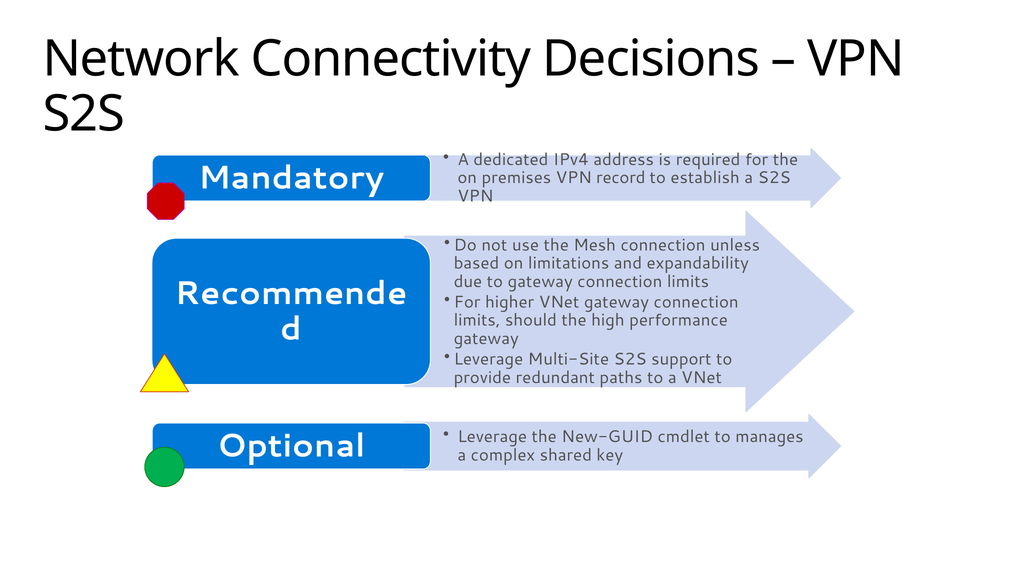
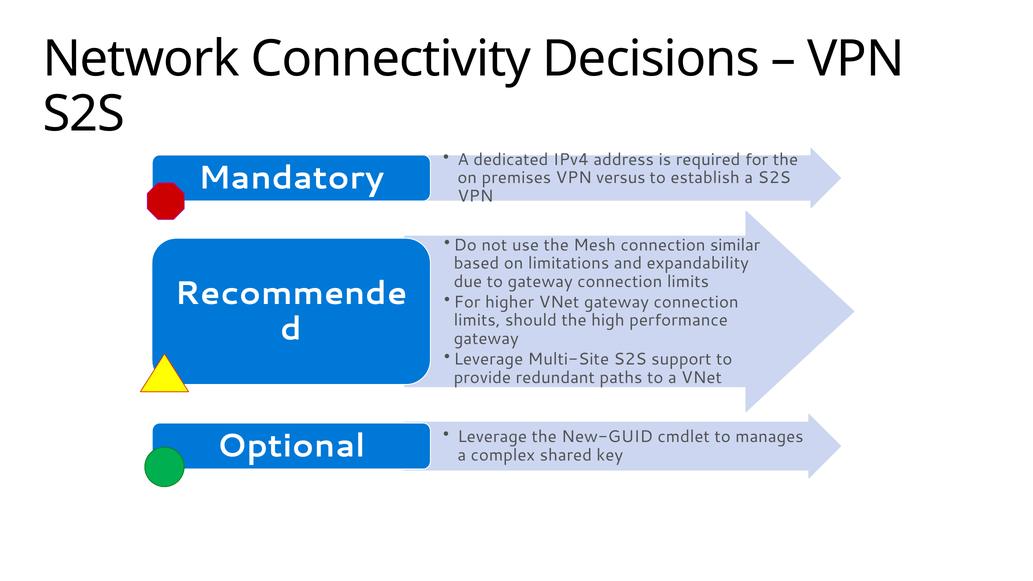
record: record -> versus
unless: unless -> similar
